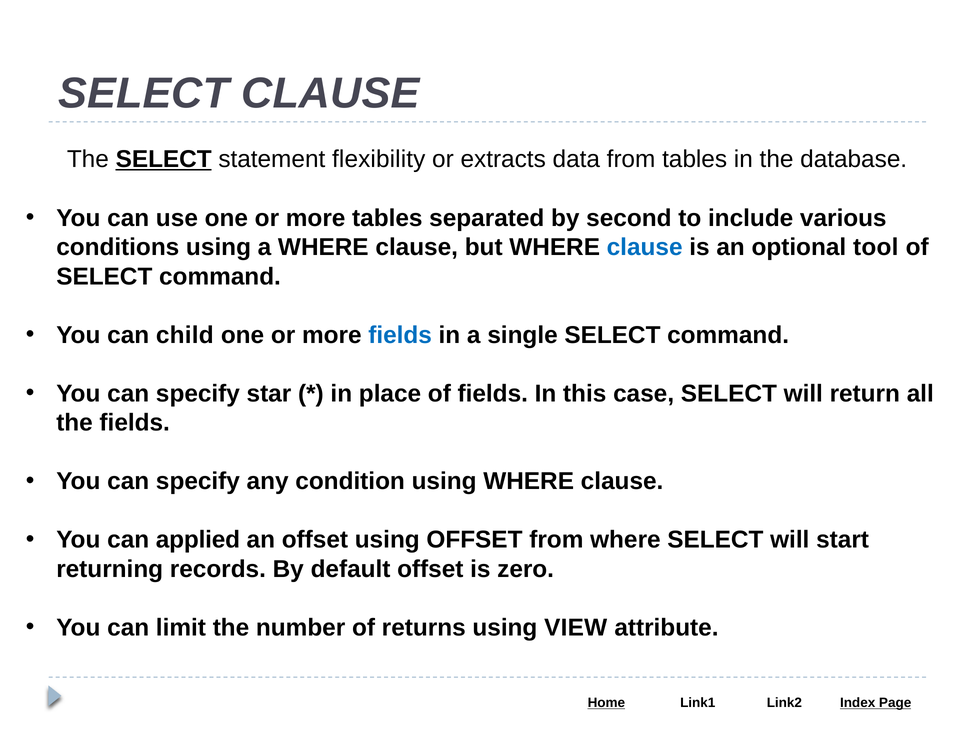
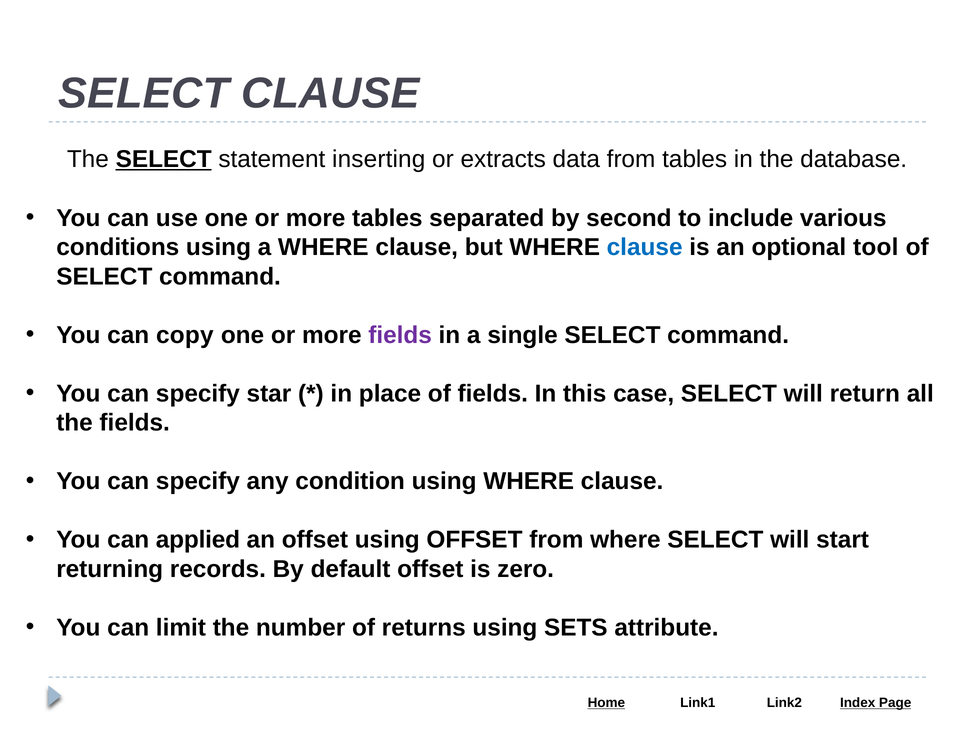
flexibility: flexibility -> inserting
child: child -> copy
fields at (400, 335) colour: blue -> purple
VIEW: VIEW -> SETS
